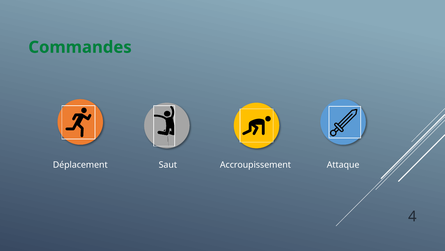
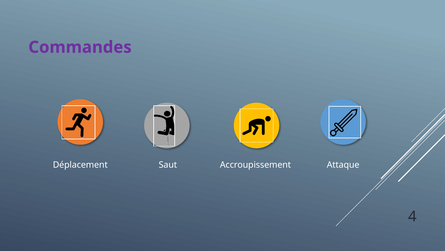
Commandes colour: green -> purple
